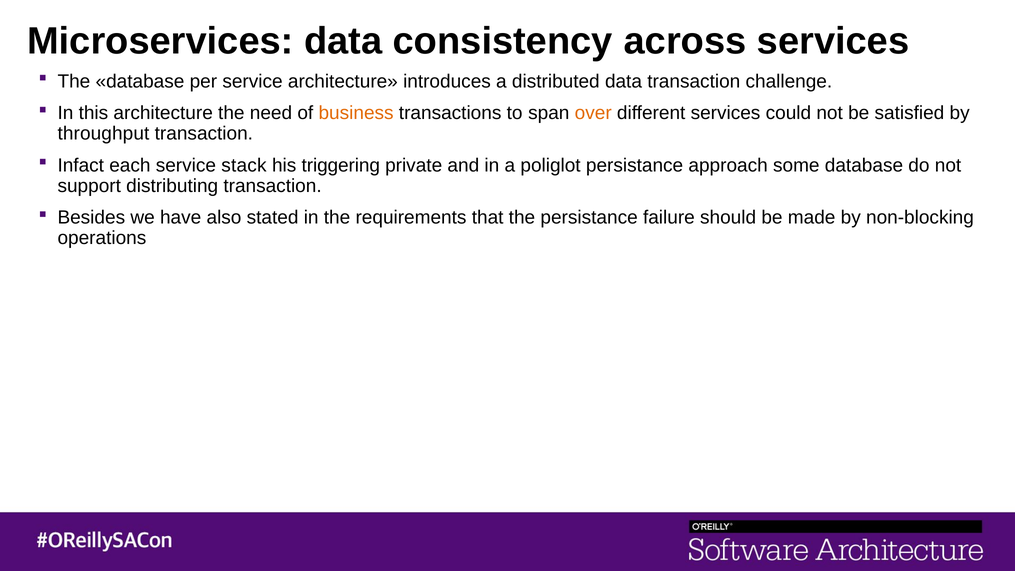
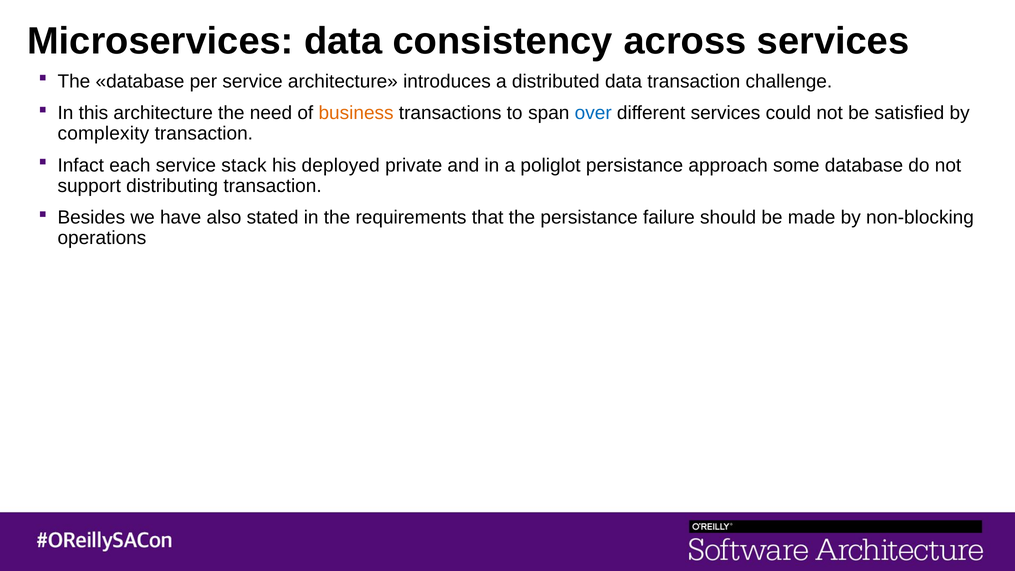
over colour: orange -> blue
throughput: throughput -> complexity
triggering: triggering -> deployed
